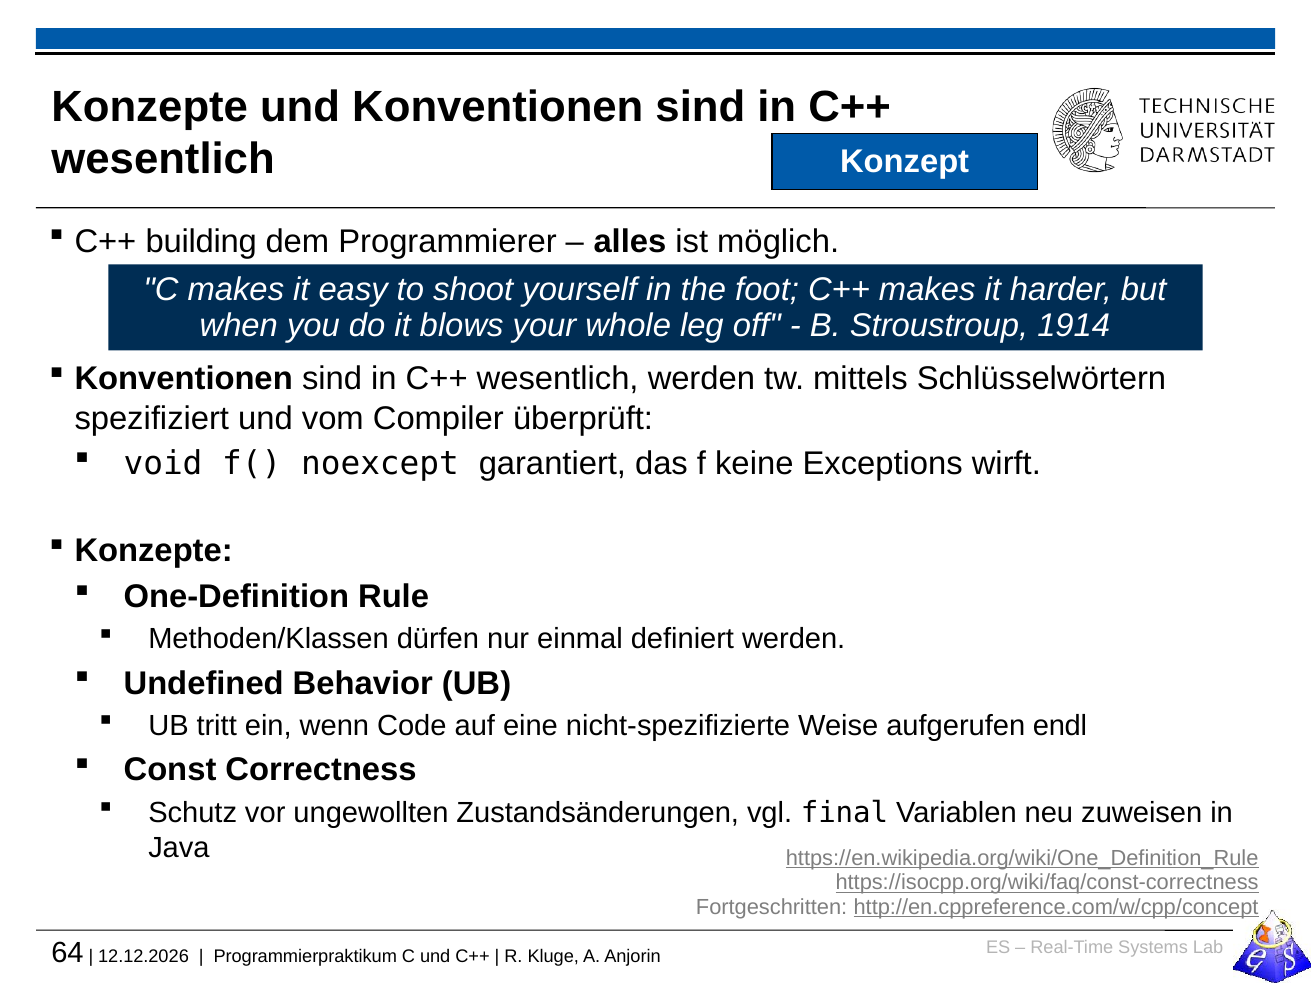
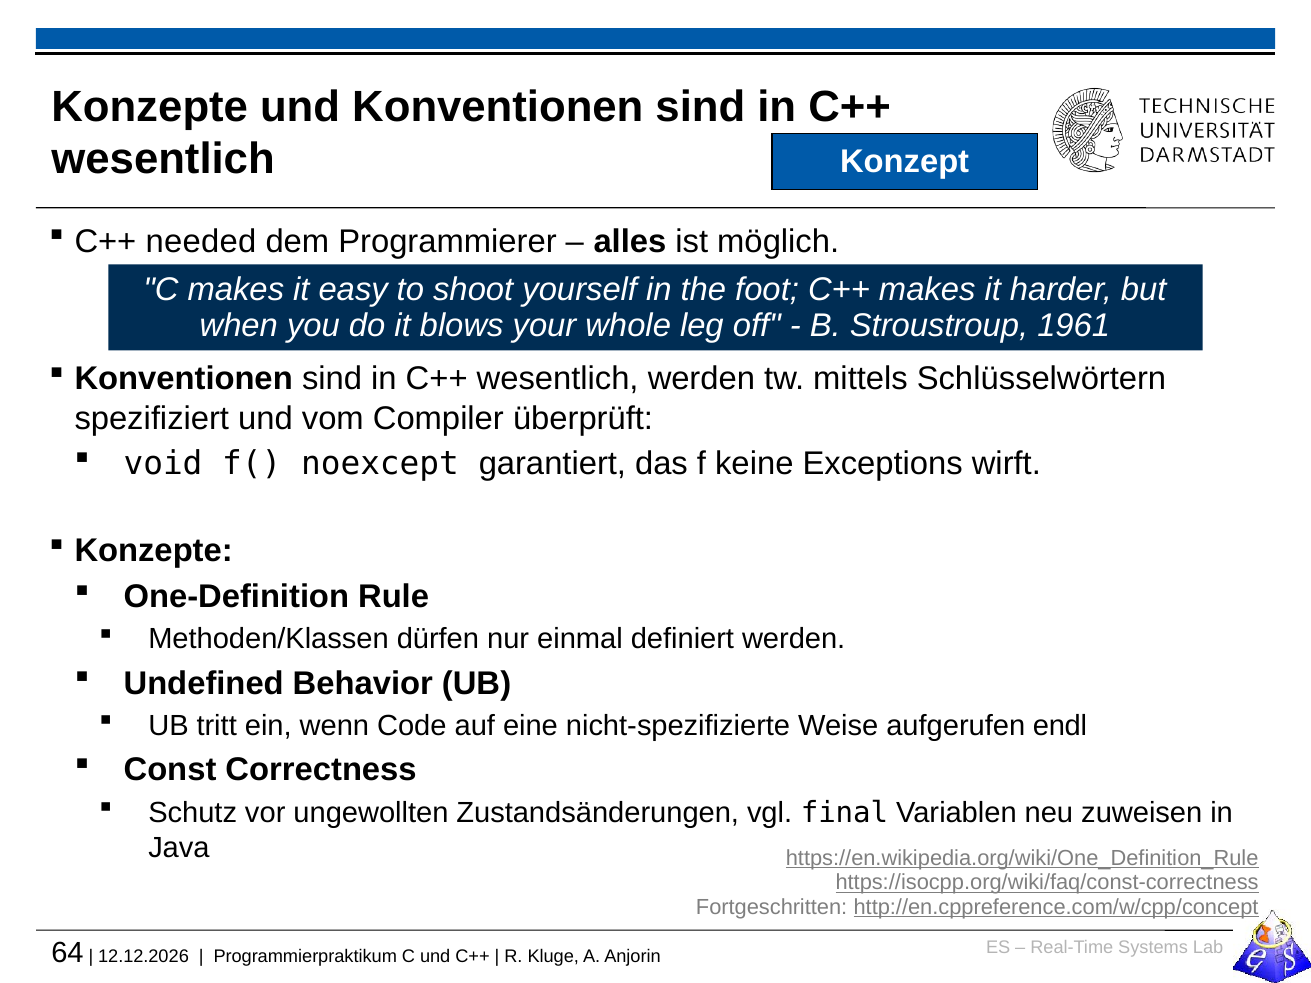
building: building -> needed
1914: 1914 -> 1961
